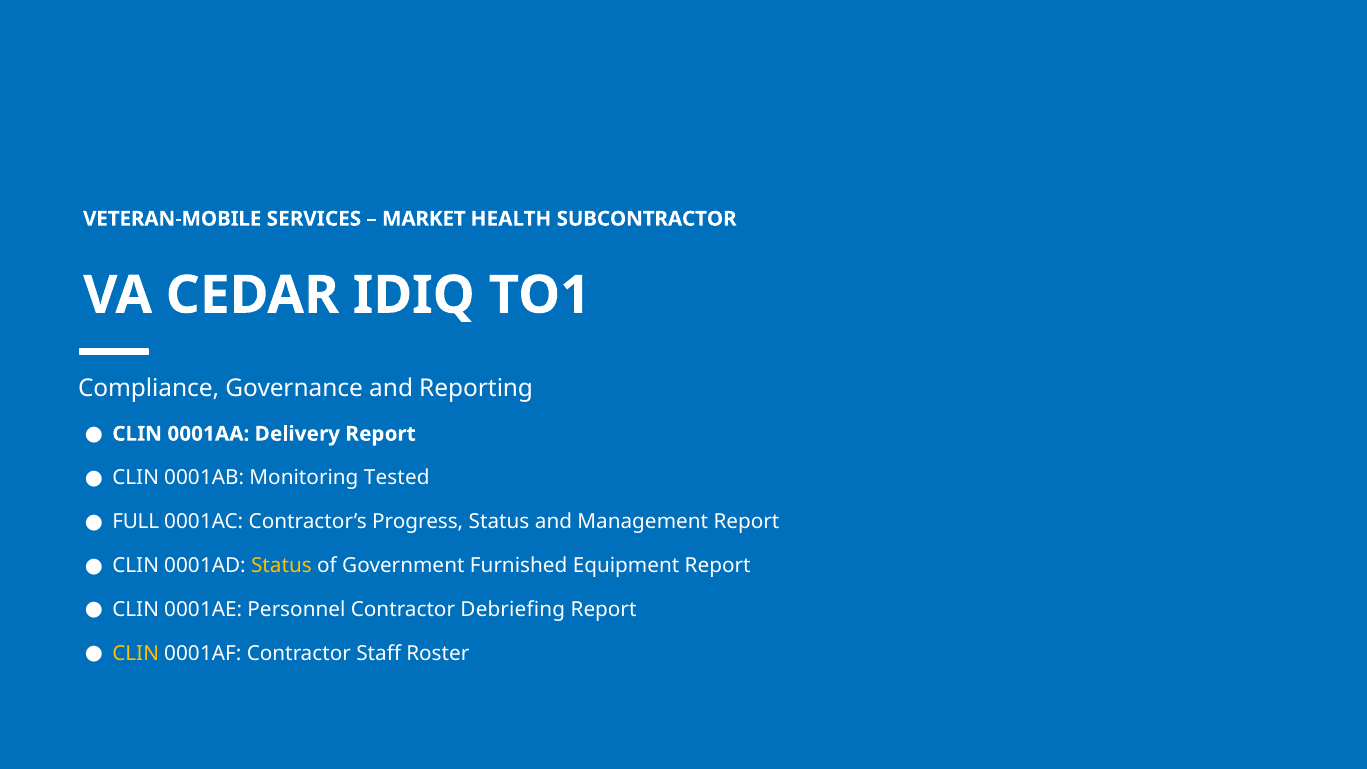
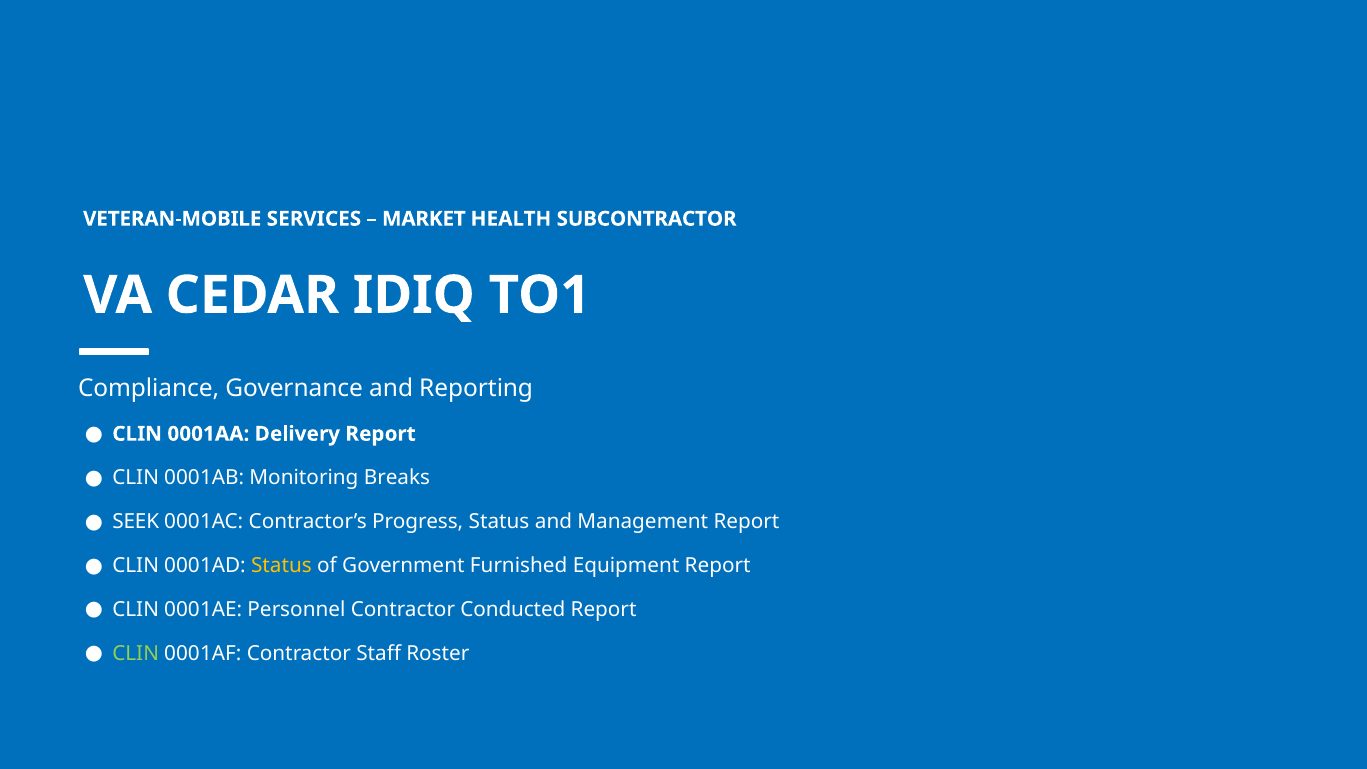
Tested: Tested -> Breaks
FULL: FULL -> SEEK
Debriefing: Debriefing -> Conducted
CLIN at (136, 653) colour: yellow -> light green
